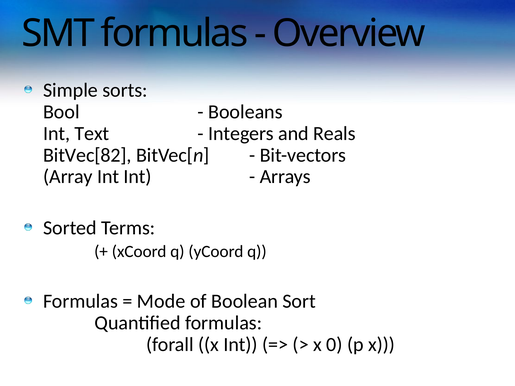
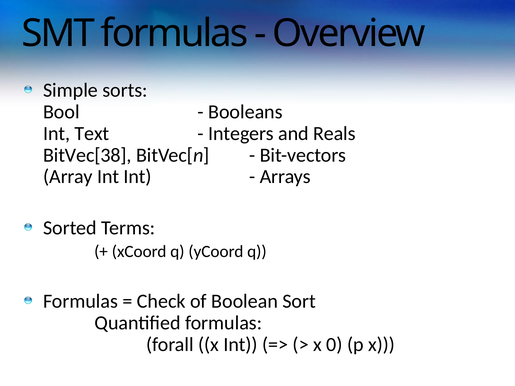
BitVec[82: BitVec[82 -> BitVec[38
Mode: Mode -> Check
